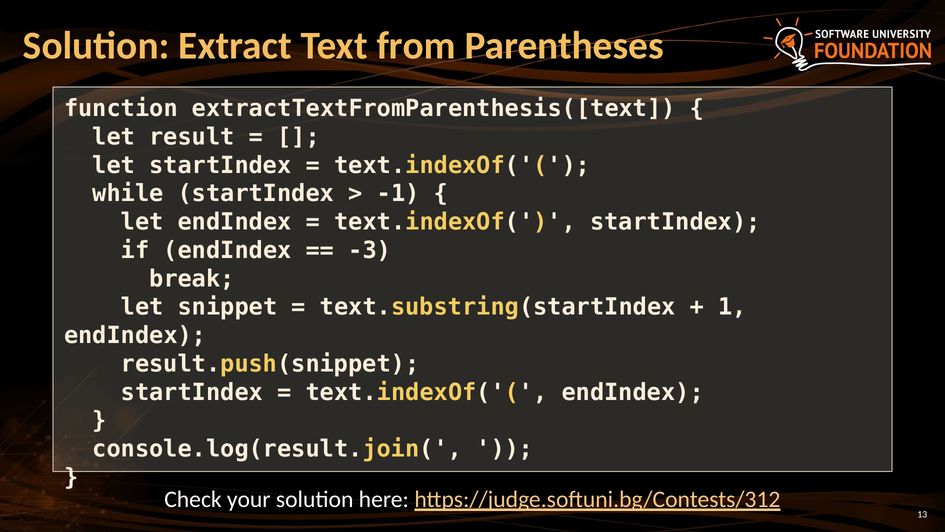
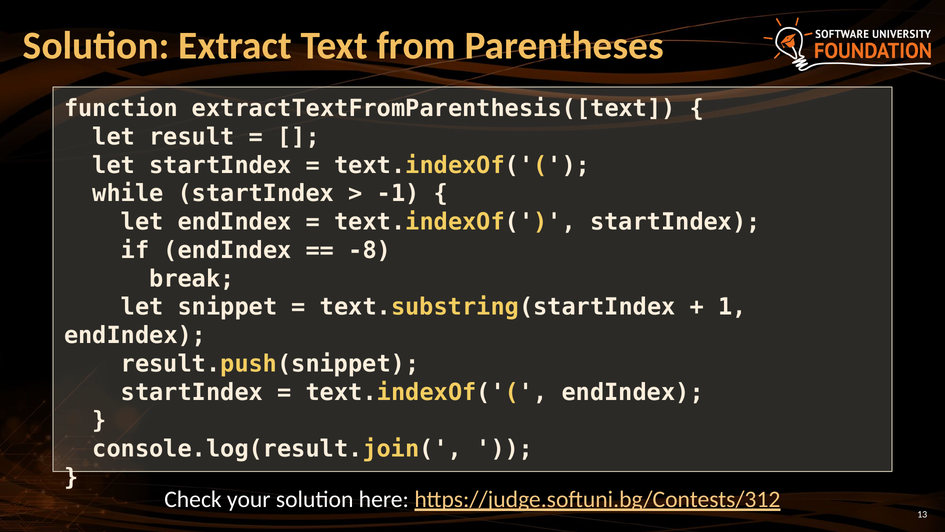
-3: -3 -> -8
